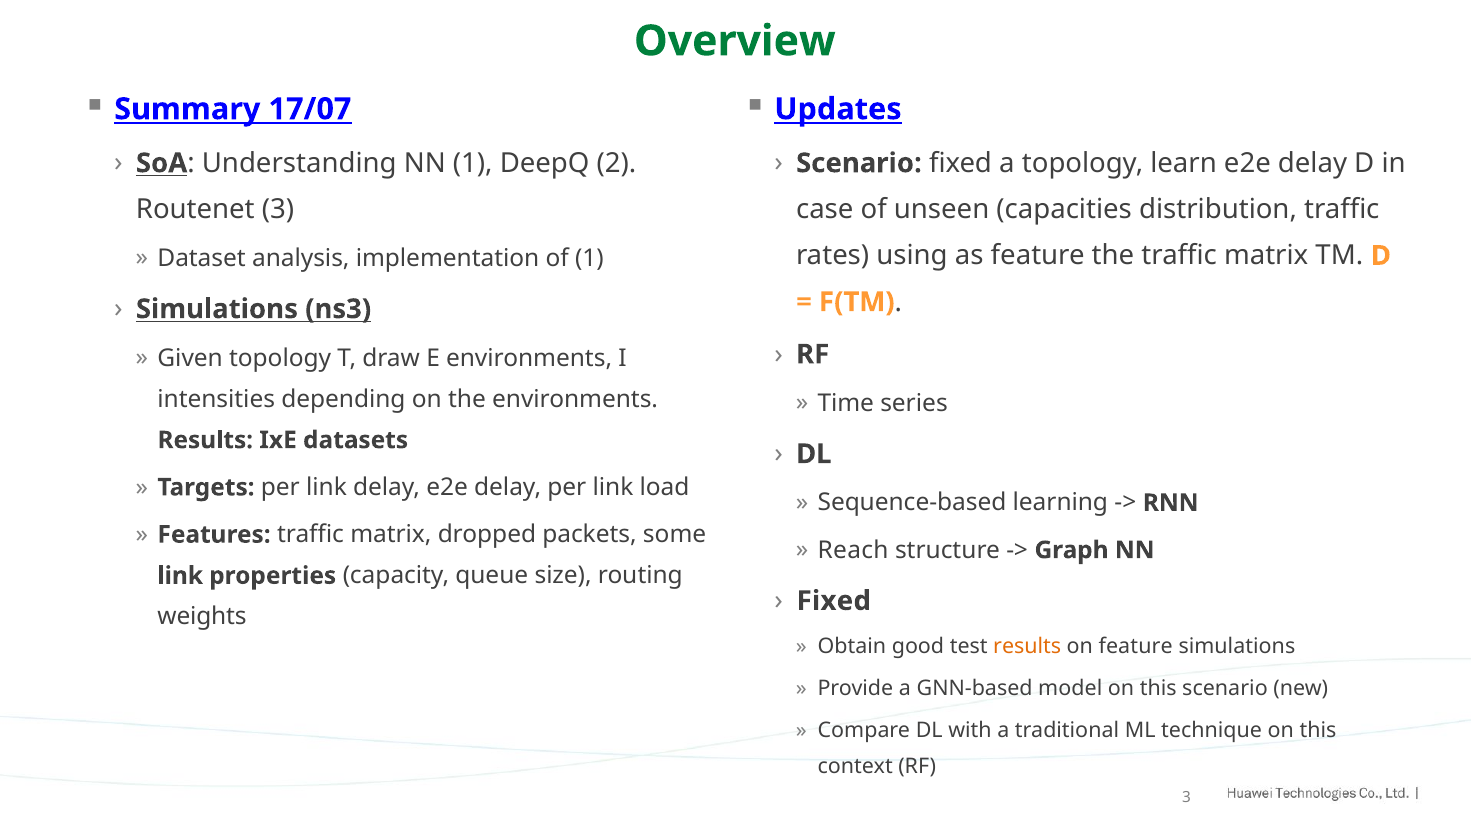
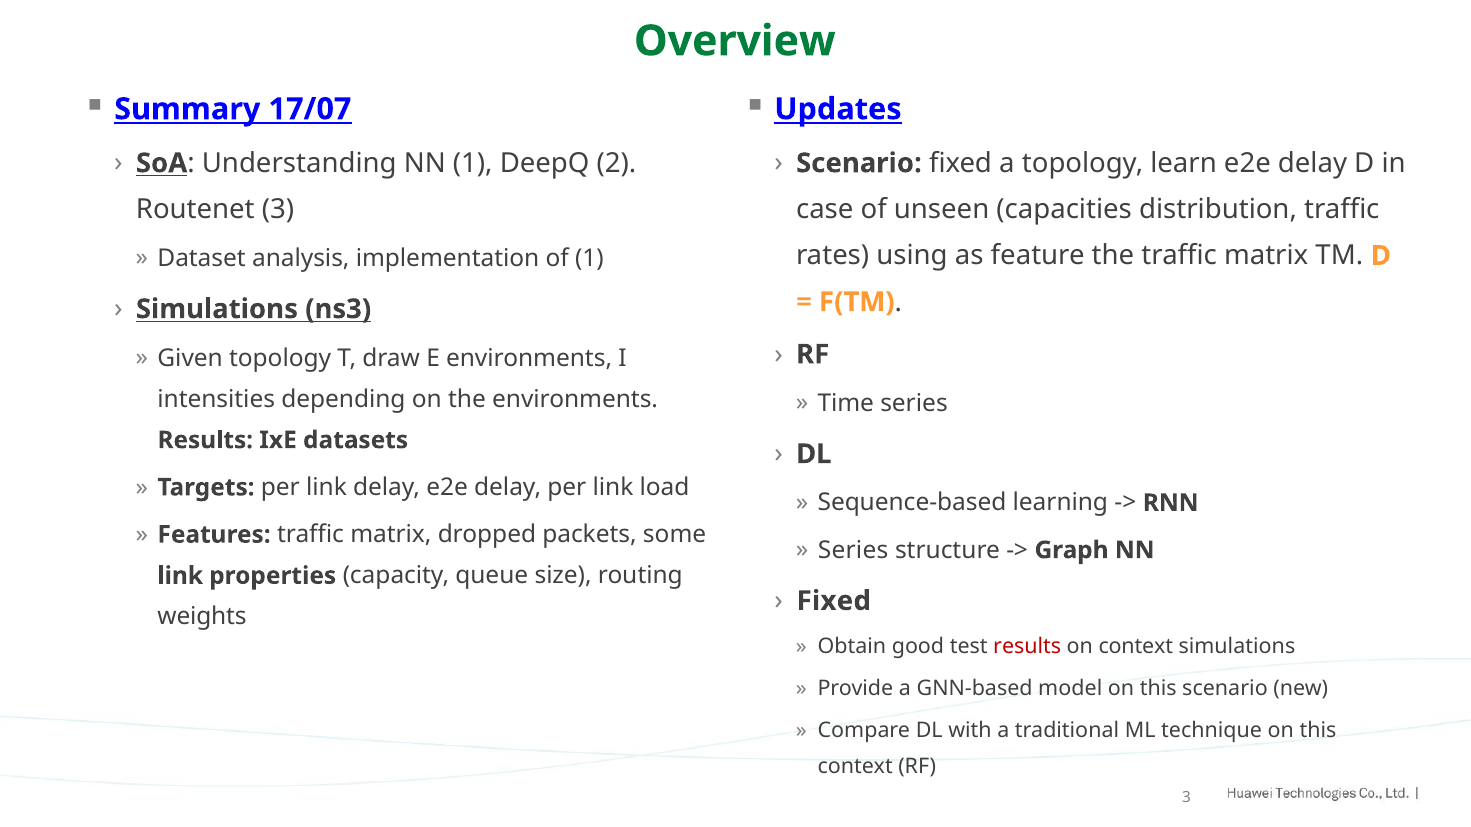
Reach at (853, 550): Reach -> Series
results at (1027, 647) colour: orange -> red
on feature: feature -> context
